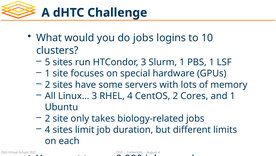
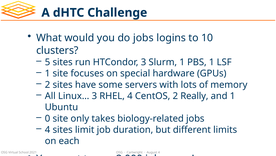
Cores: Cores -> Really
2 at (48, 118): 2 -> 0
